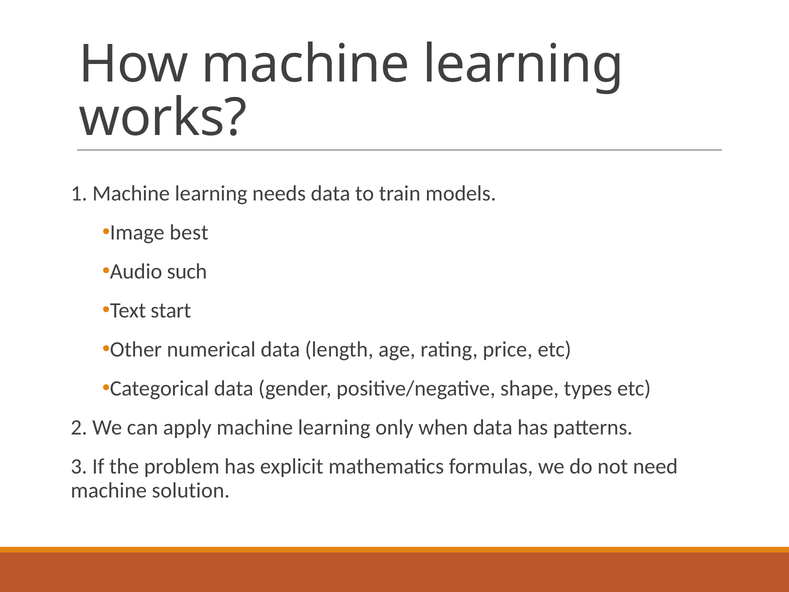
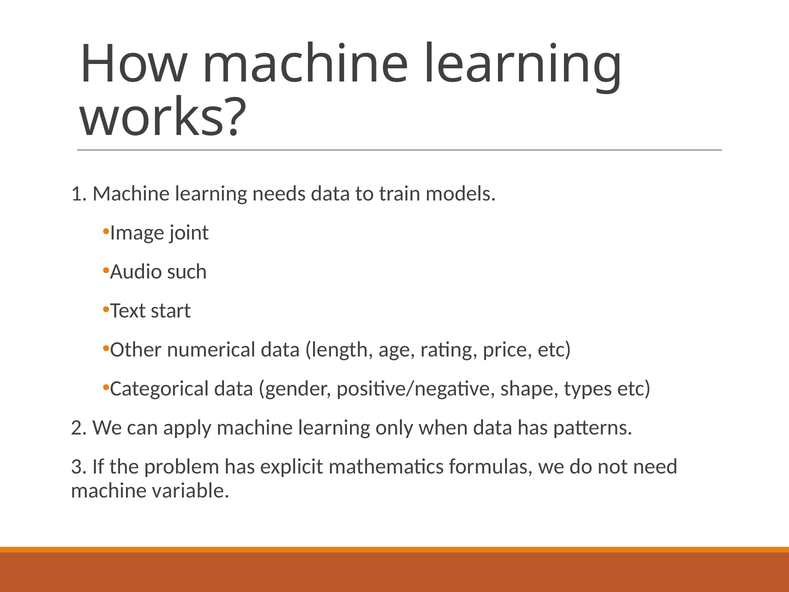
best: best -> joint
solution: solution -> variable
